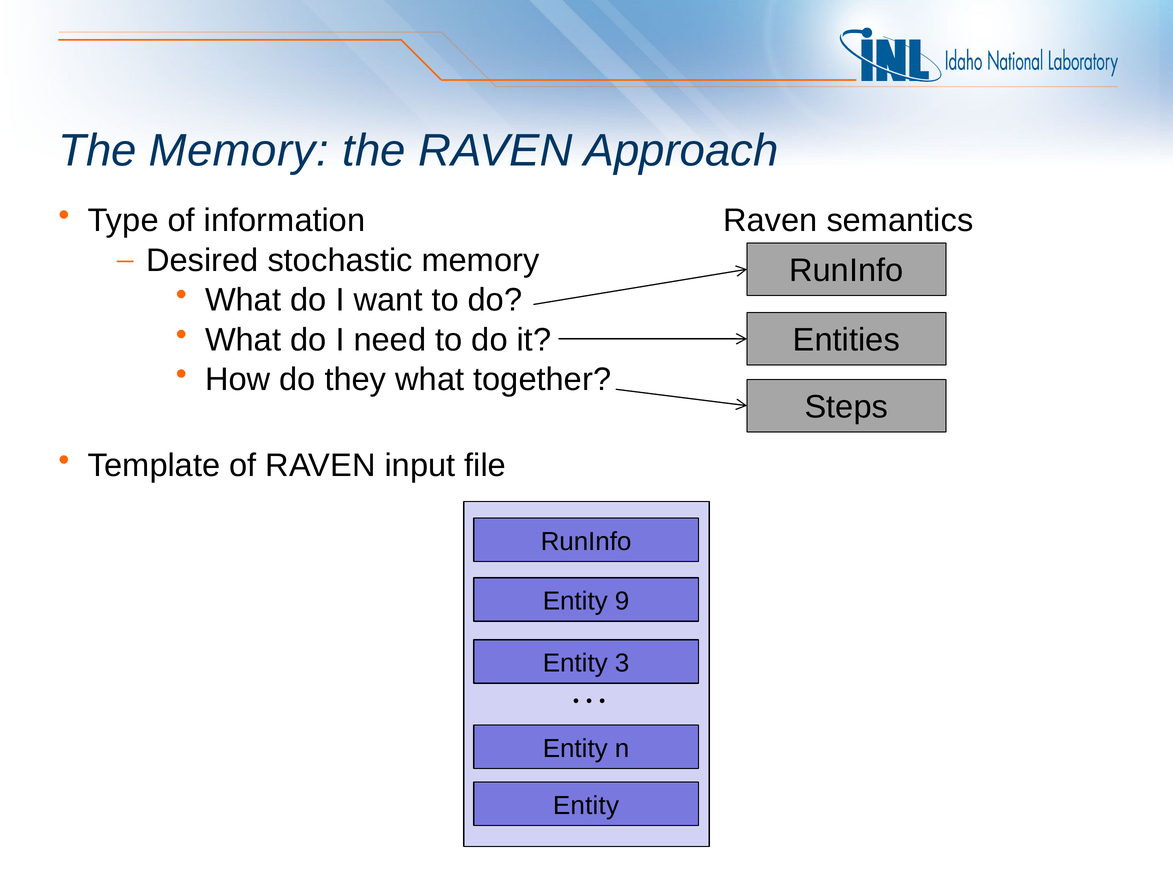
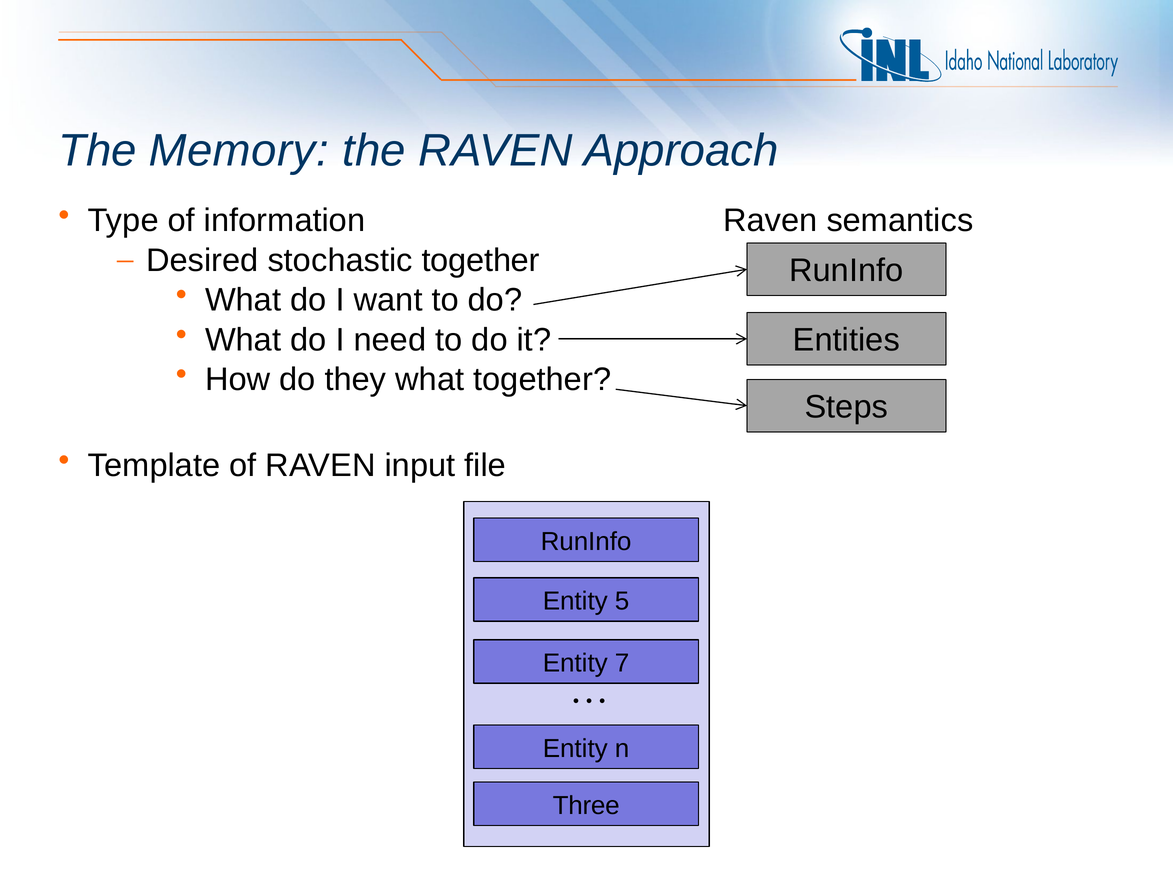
stochastic memory: memory -> together
9: 9 -> 5
3: 3 -> 7
Entity at (586, 806): Entity -> Three
